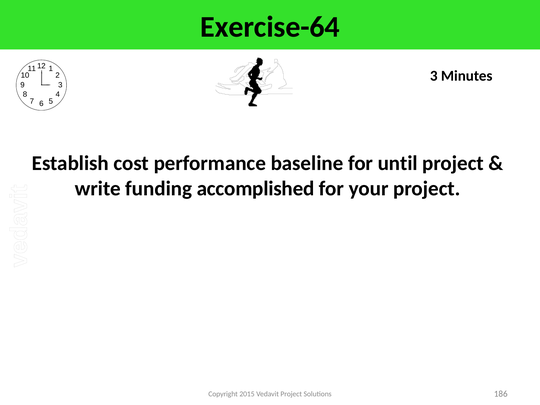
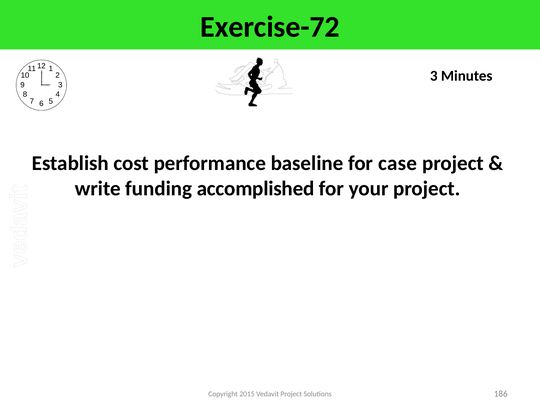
Exercise-64: Exercise-64 -> Exercise-72
until: until -> case
